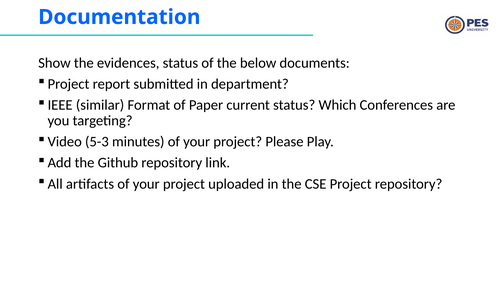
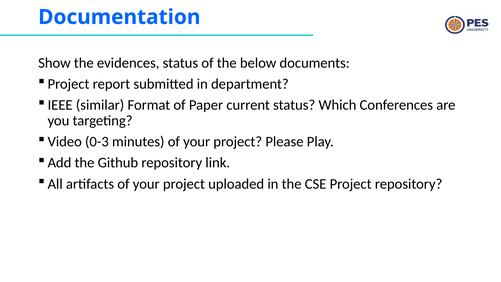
5-3: 5-3 -> 0-3
